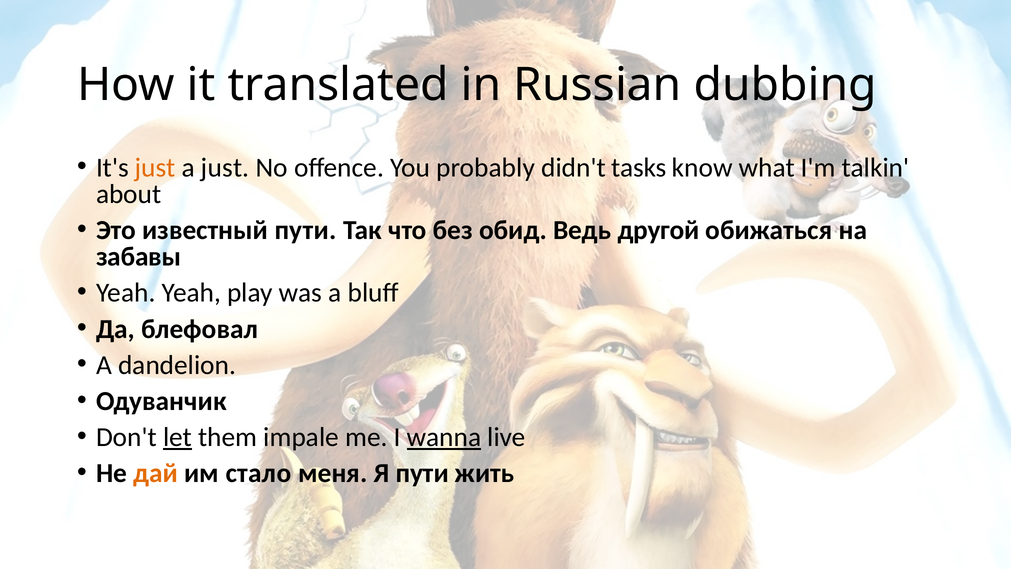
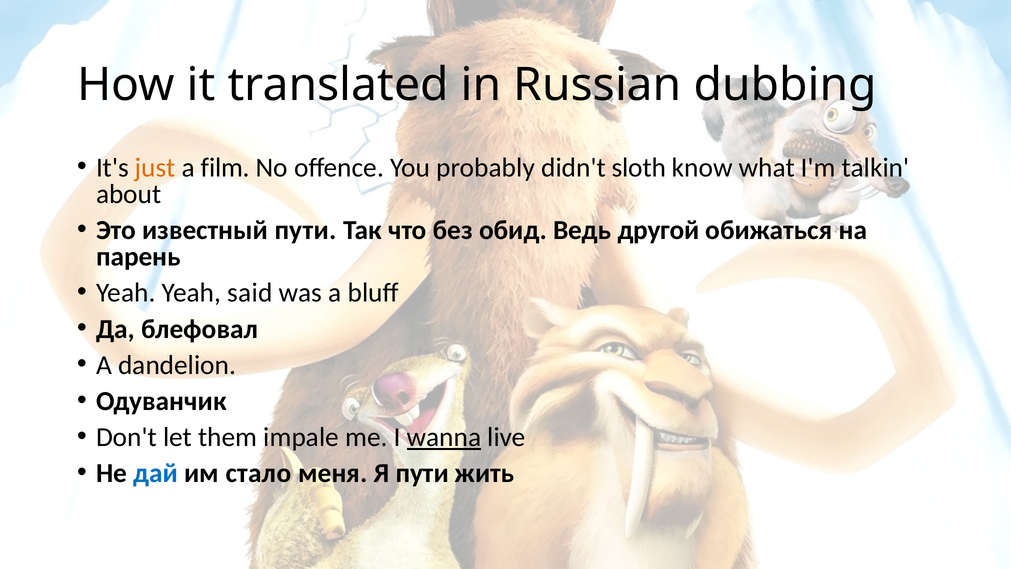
a just: just -> film
tasks: tasks -> sloth
забавы: забавы -> парень
play: play -> said
let underline: present -> none
дай colour: orange -> blue
